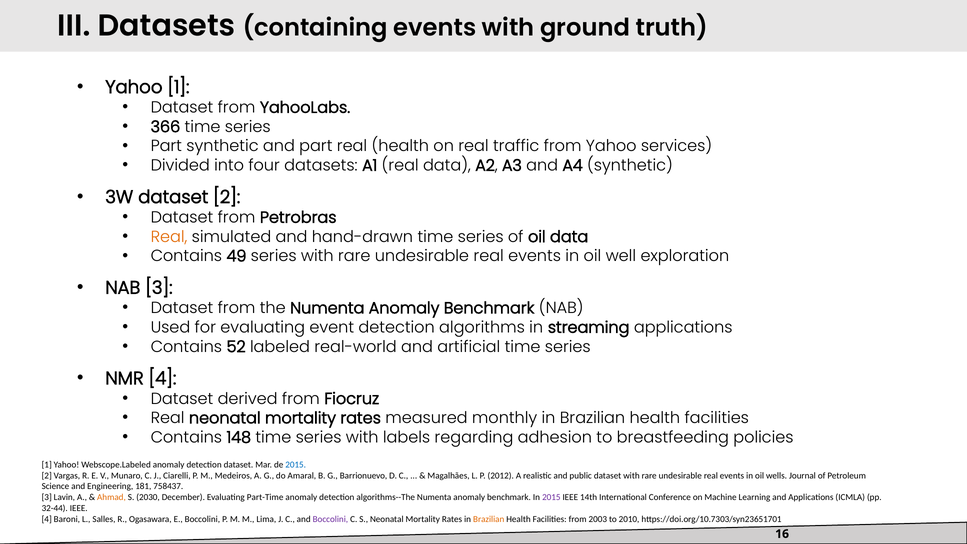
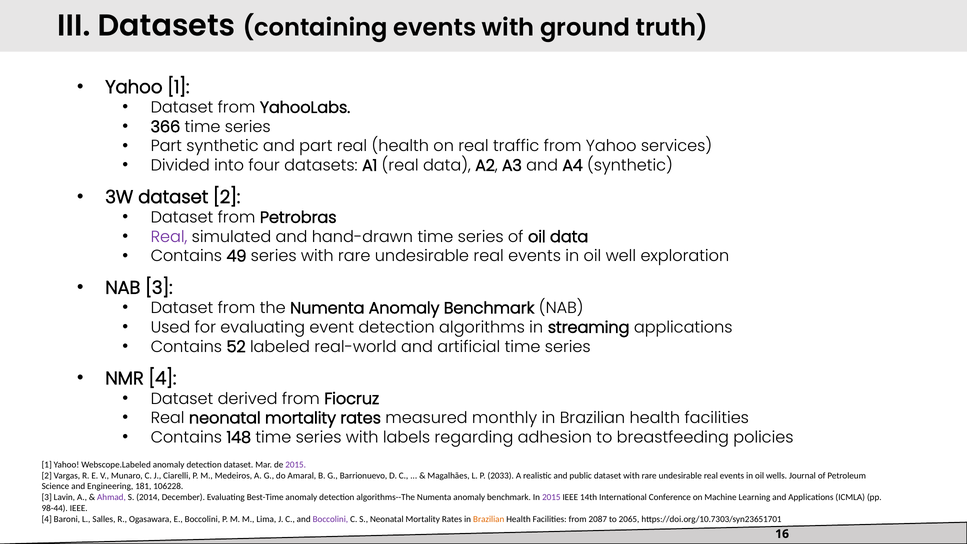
Real at (169, 237) colour: orange -> purple
2015 at (296, 465) colour: blue -> purple
2012: 2012 -> 2033
758437: 758437 -> 106228
Ahmad colour: orange -> purple
2030: 2030 -> 2014
Part-Time: Part-Time -> Best-Time
32-44: 32-44 -> 98-44
2003: 2003 -> 2087
2010: 2010 -> 2065
